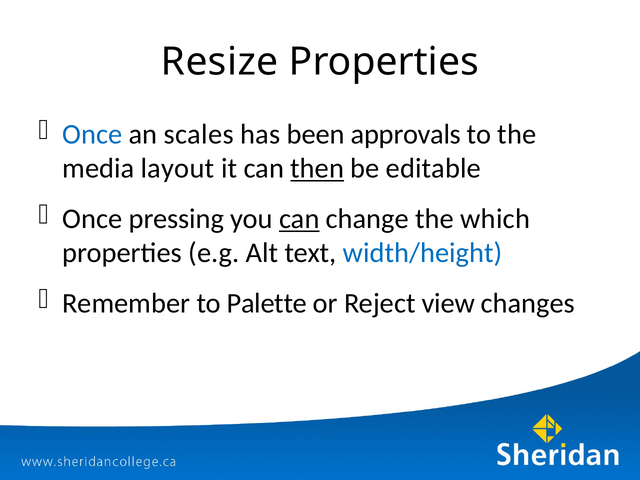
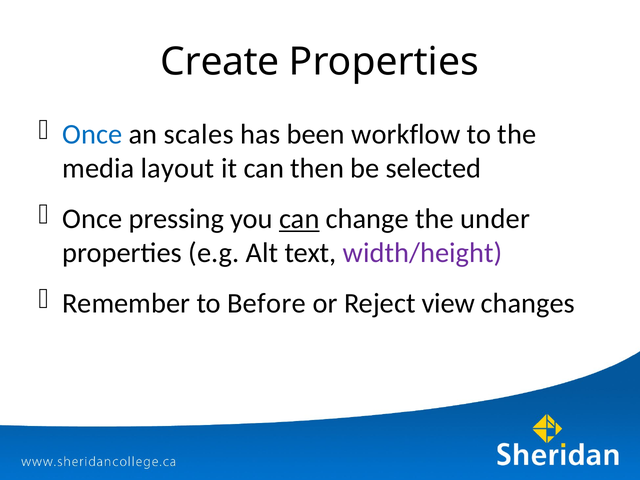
Resize: Resize -> Create
approvals: approvals -> workflow
then underline: present -> none
editable: editable -> selected
which: which -> under
width/height colour: blue -> purple
Palette: Palette -> Before
